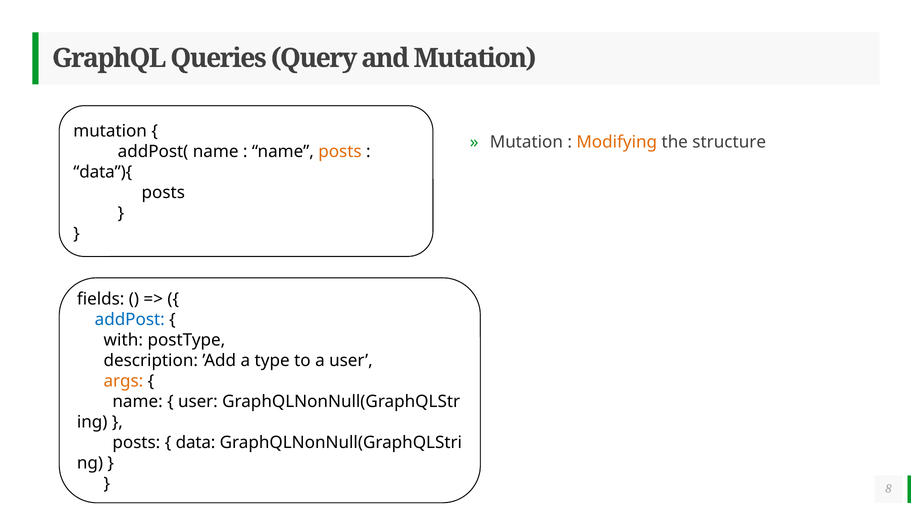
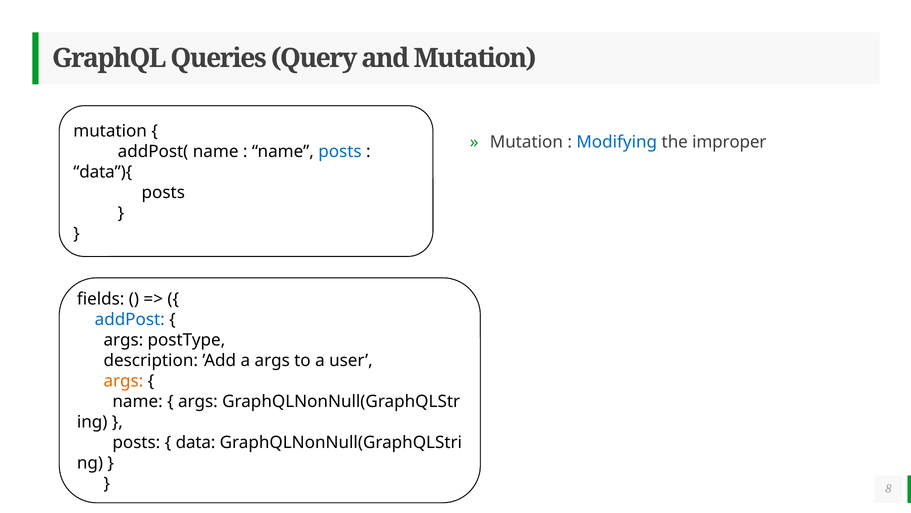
Modifying colour: orange -> blue
structure: structure -> improper
posts at (340, 151) colour: orange -> blue
with at (123, 340): with -> args
a type: type -> args
user at (198, 401): user -> args
